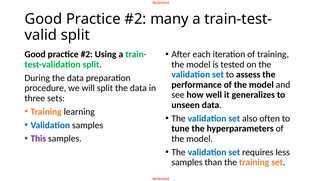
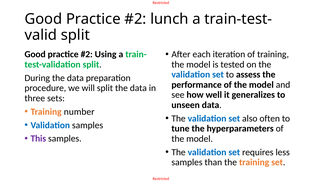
many: many -> lunch
learning: learning -> number
